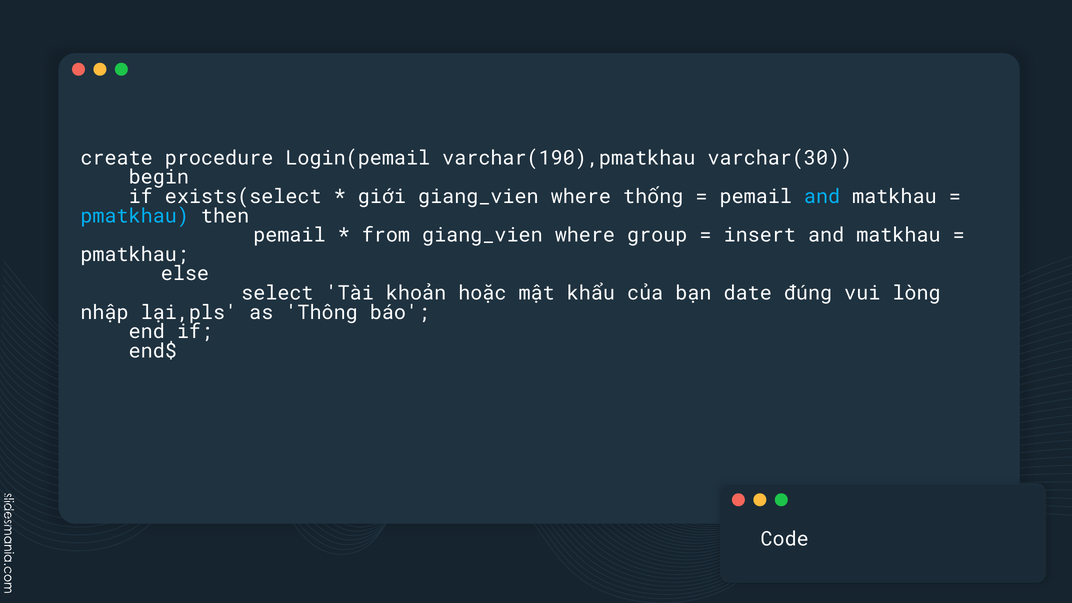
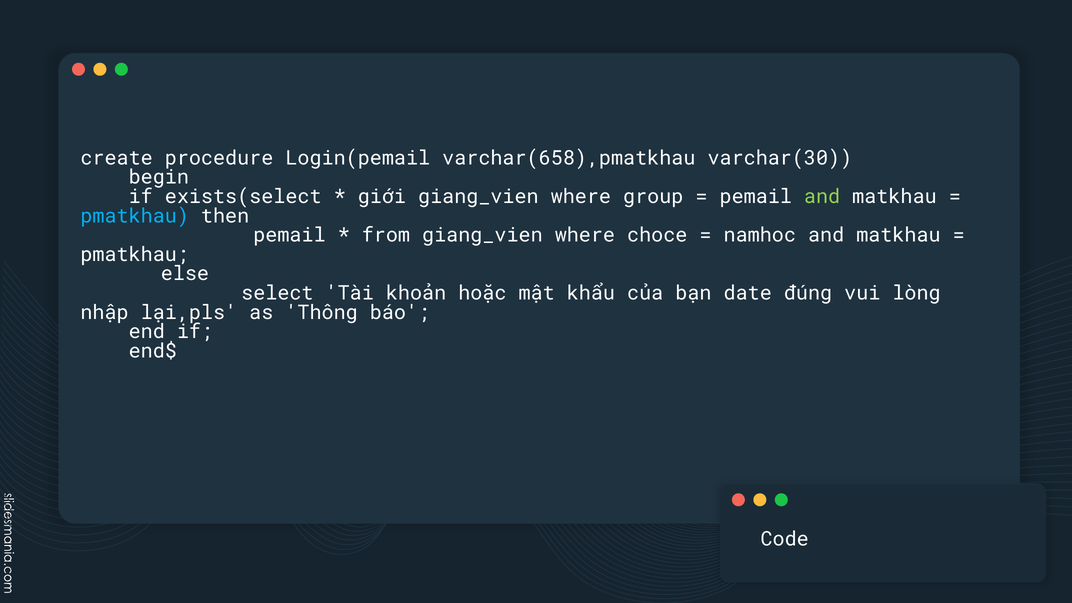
varchar(190),pmatkhau: varchar(190),pmatkhau -> varchar(658),pmatkhau
thống: thống -> group
and at (822, 197) colour: light blue -> light green
group: group -> choce
insert: insert -> namhoc
